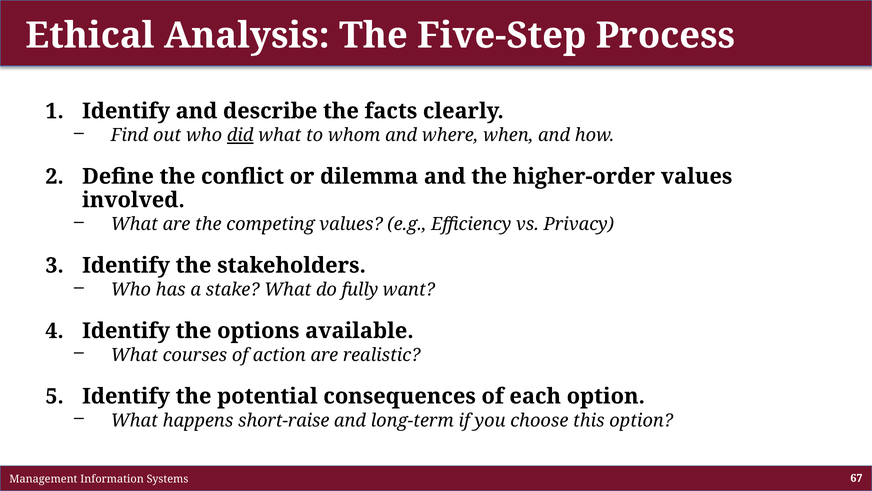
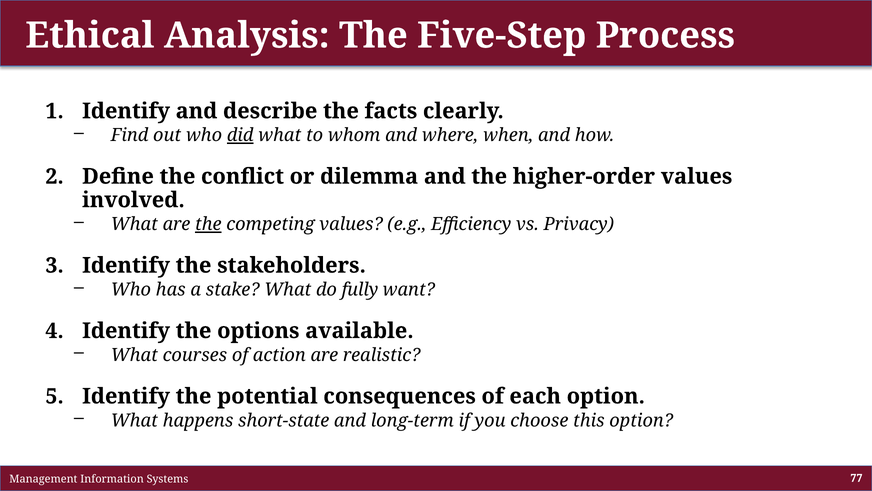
the at (208, 224) underline: none -> present
short-raise: short-raise -> short-state
67: 67 -> 77
